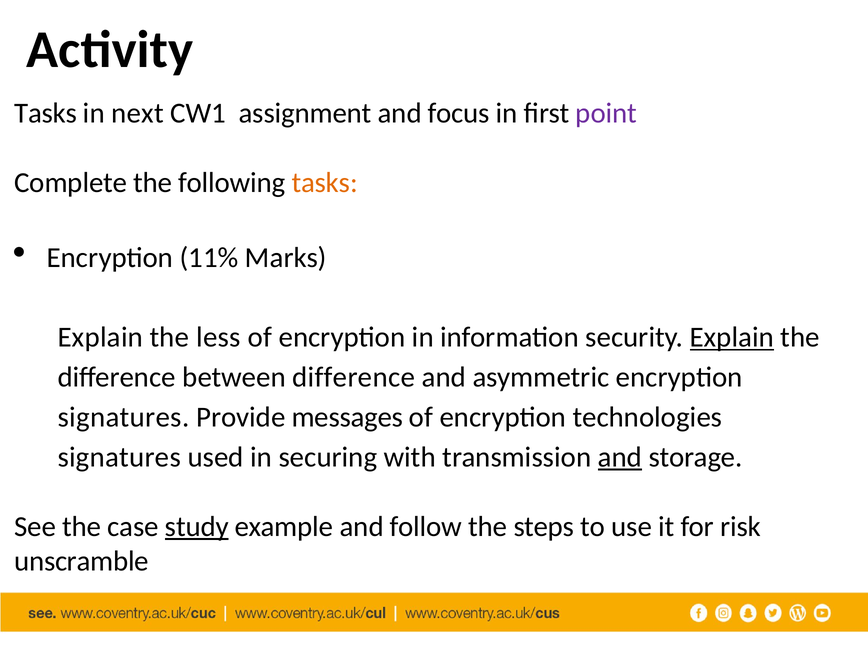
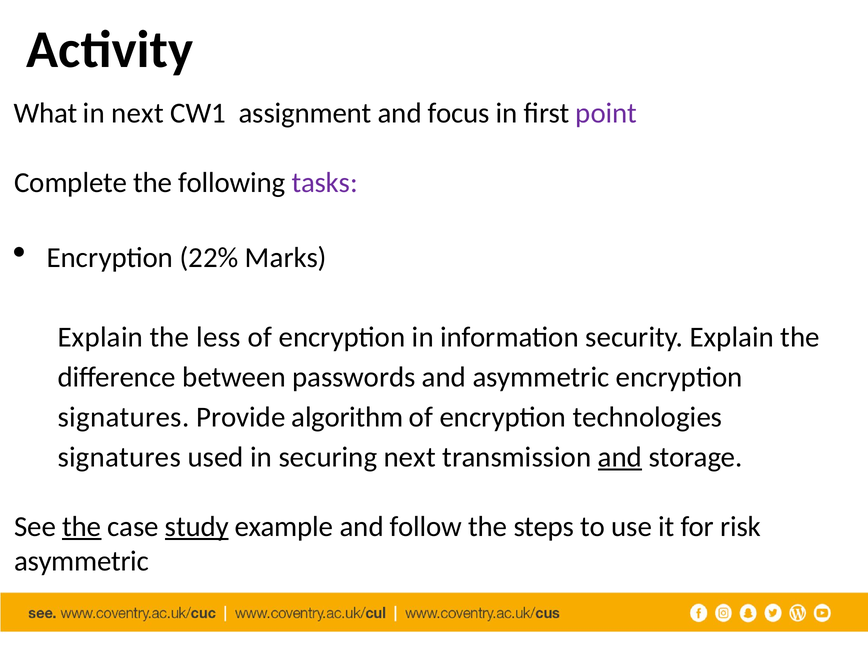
Tasks at (46, 113): Tasks -> What
tasks at (325, 183) colour: orange -> purple
11%: 11% -> 22%
Explain at (732, 337) underline: present -> none
between difference: difference -> passwords
messages: messages -> algorithm
securing with: with -> next
the at (82, 527) underline: none -> present
unscramble at (81, 561): unscramble -> asymmetric
